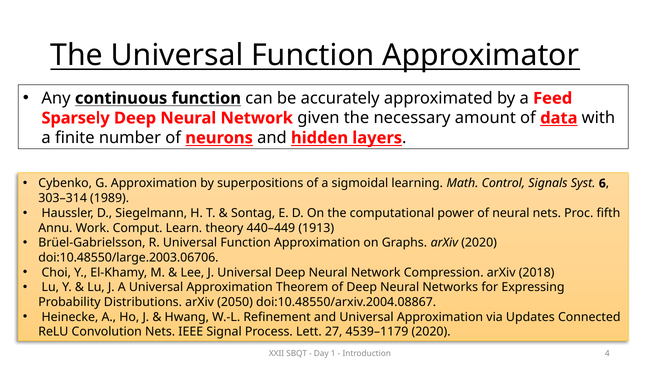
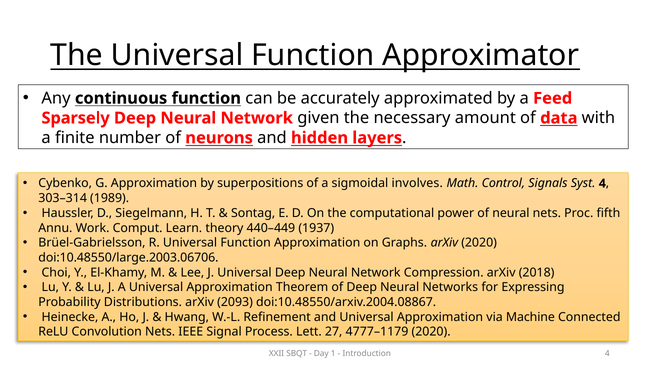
learning: learning -> involves
Syst 6: 6 -> 4
1913: 1913 -> 1937
2050: 2050 -> 2093
Updates: Updates -> Machine
4539–1179: 4539–1179 -> 4777–1179
